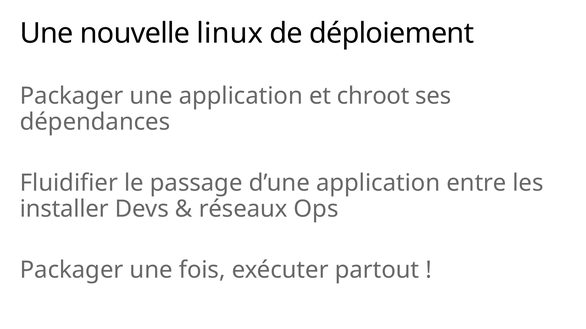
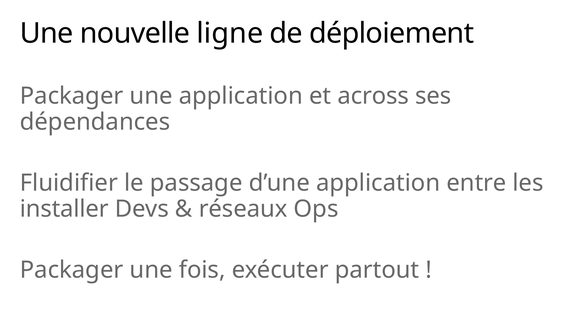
linux: linux -> ligne
chroot: chroot -> across
